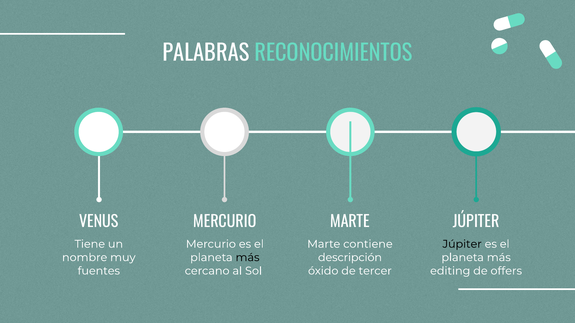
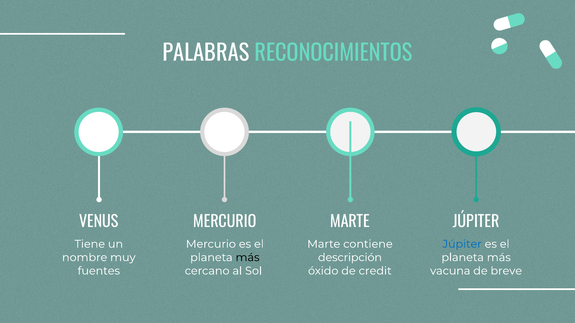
Júpiter at (462, 244) colour: black -> blue
tercer: tercer -> credit
editing: editing -> vacuna
offers: offers -> breve
